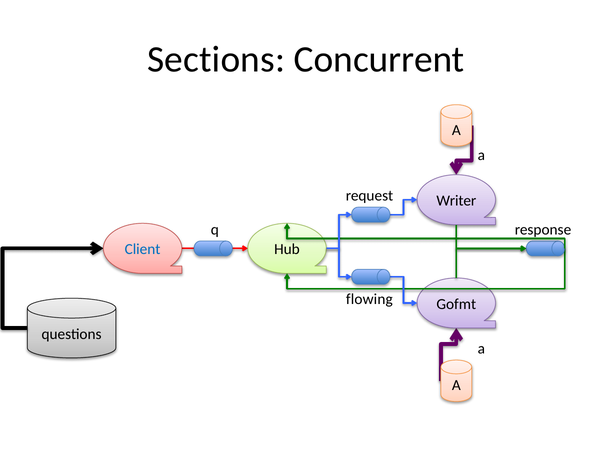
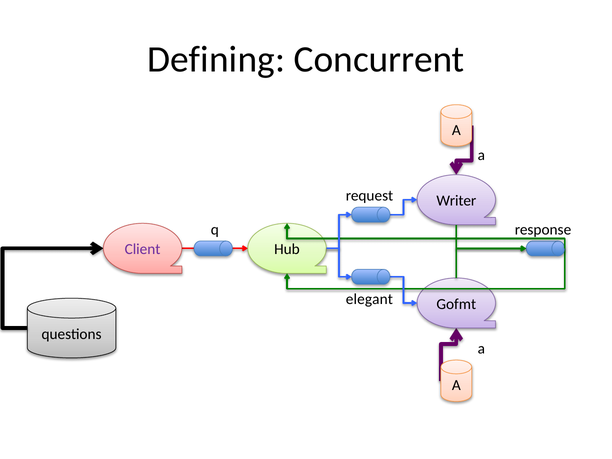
Sections: Sections -> Defining
Client colour: blue -> purple
flowing: flowing -> elegant
